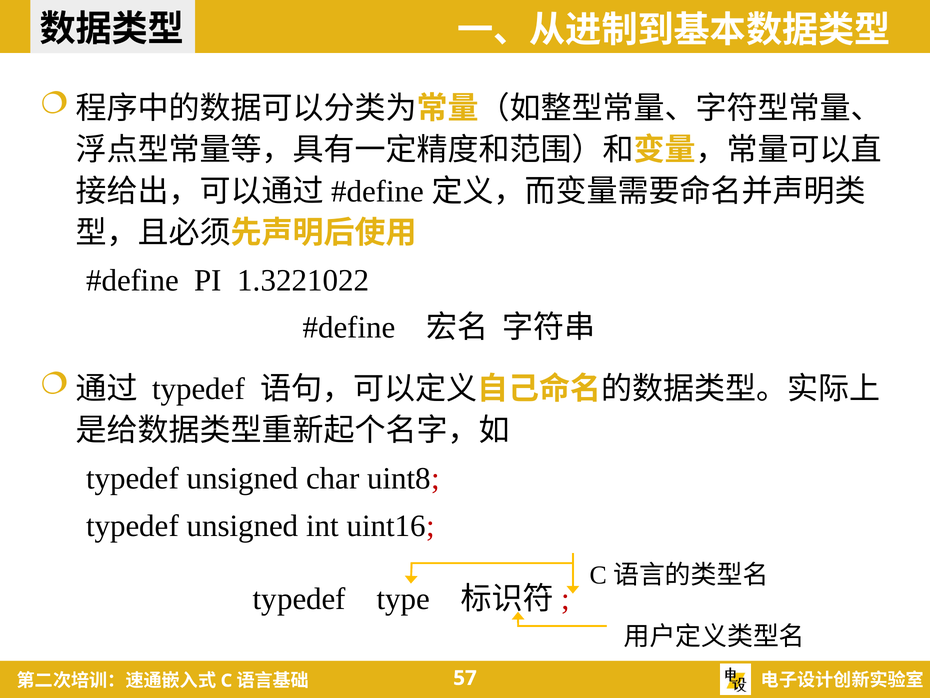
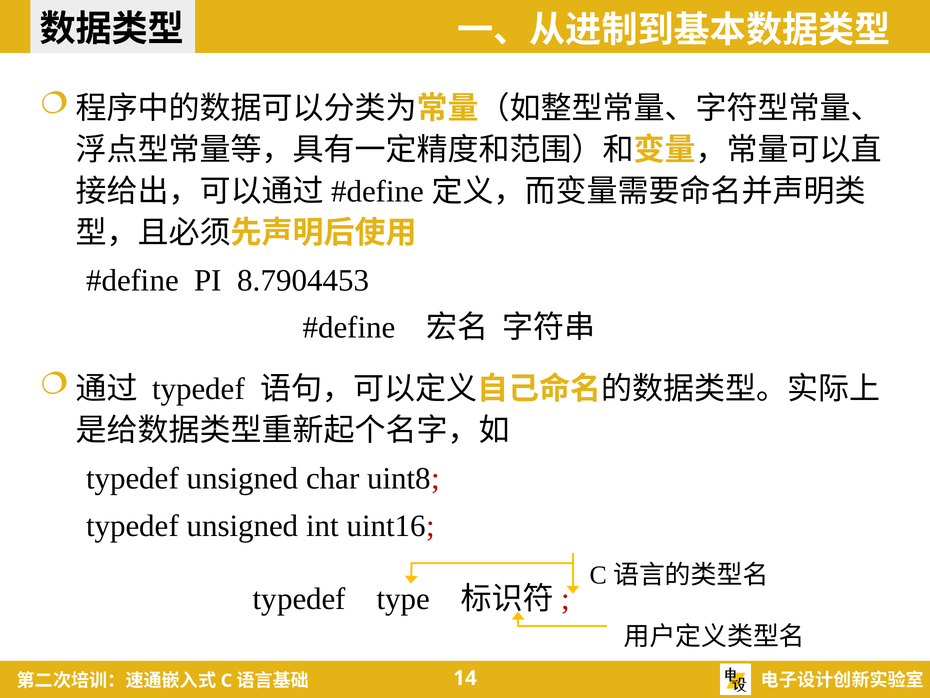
1.3221022: 1.3221022 -> 8.7904453
57: 57 -> 14
